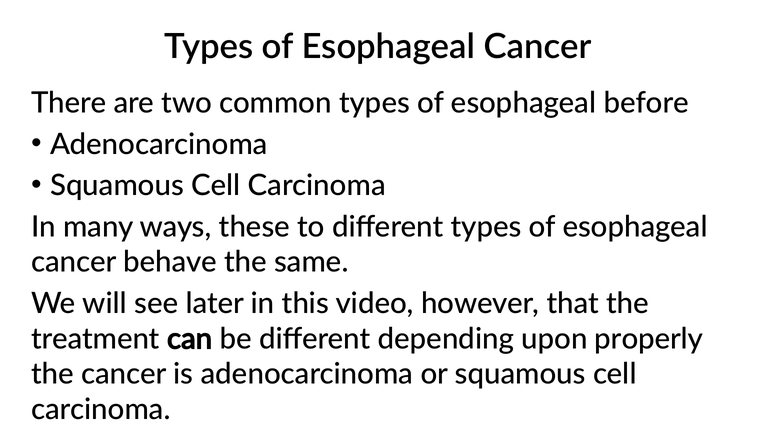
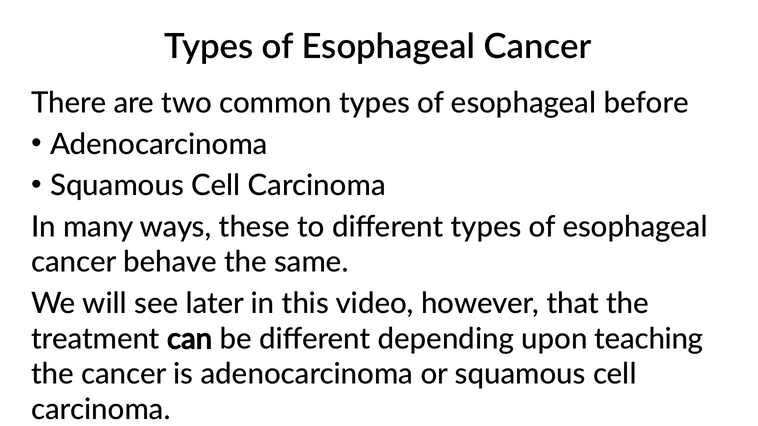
properly: properly -> teaching
